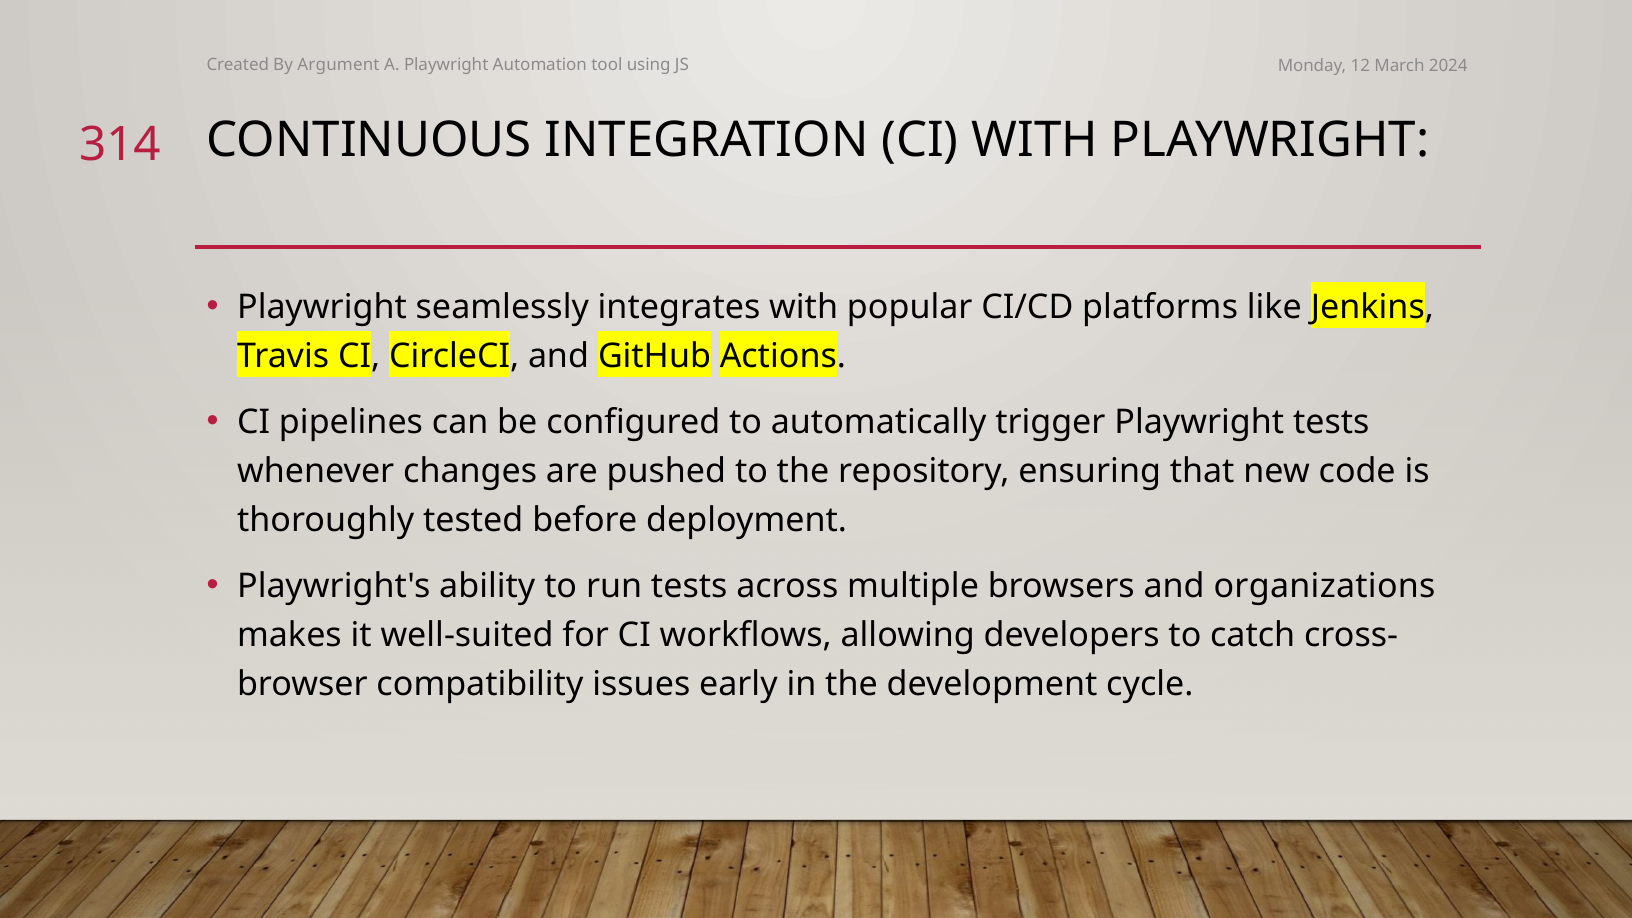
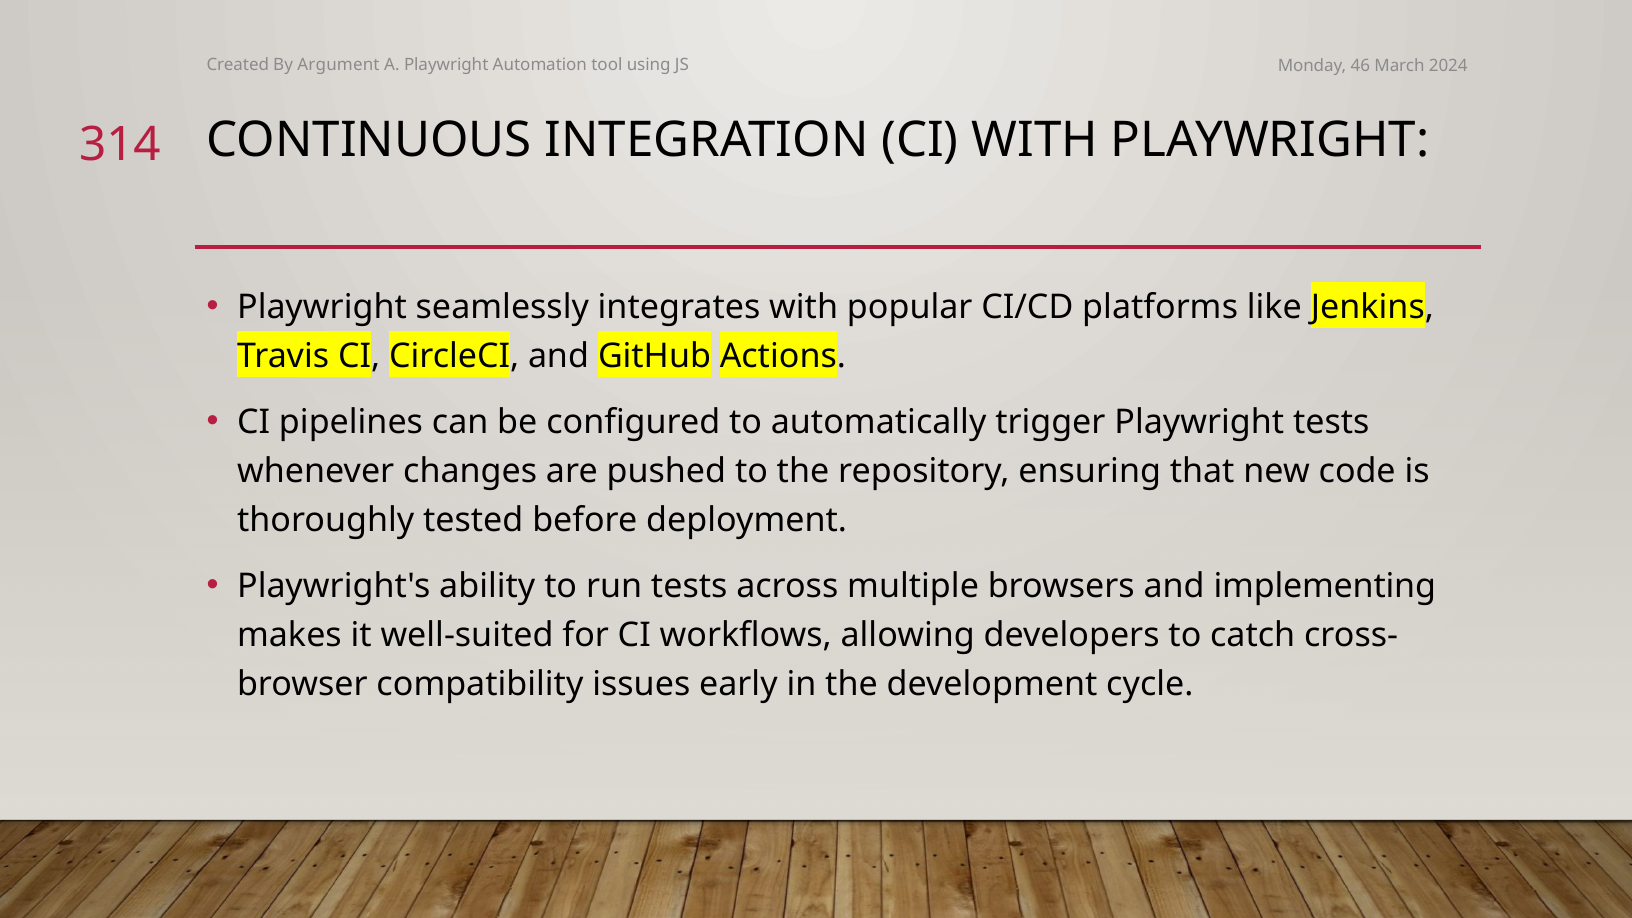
12: 12 -> 46
organizations: organizations -> implementing
